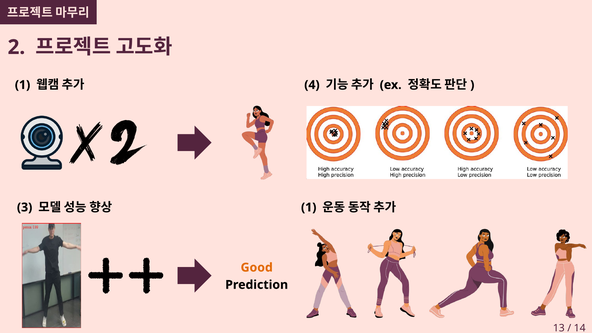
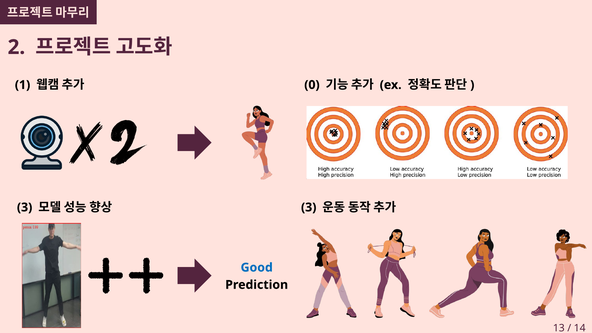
4: 4 -> 0
1 at (309, 207): 1 -> 3
Good colour: orange -> blue
